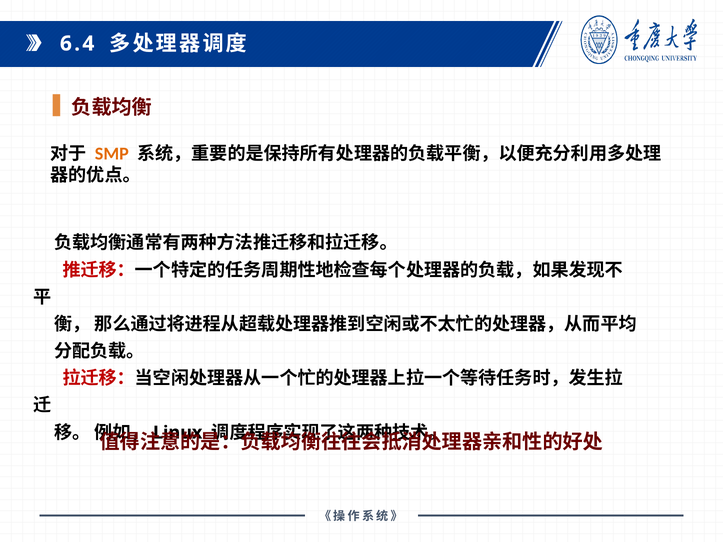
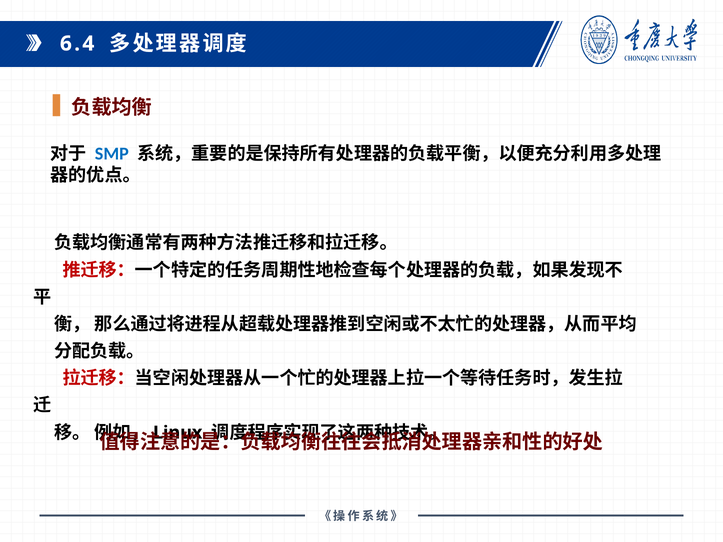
SMP colour: orange -> blue
